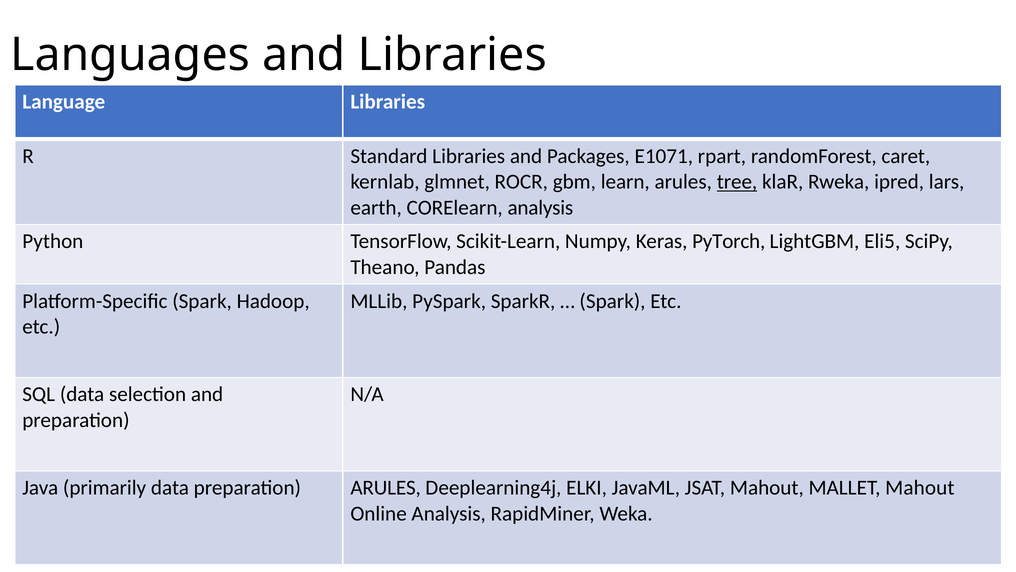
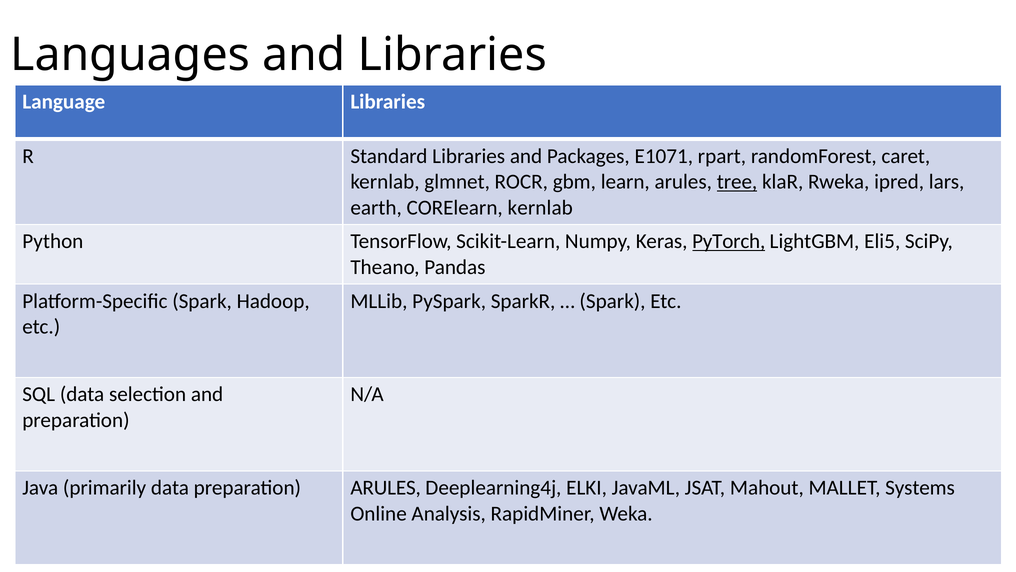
CORElearn analysis: analysis -> kernlab
PyTorch underline: none -> present
MALLET Mahout: Mahout -> Systems
